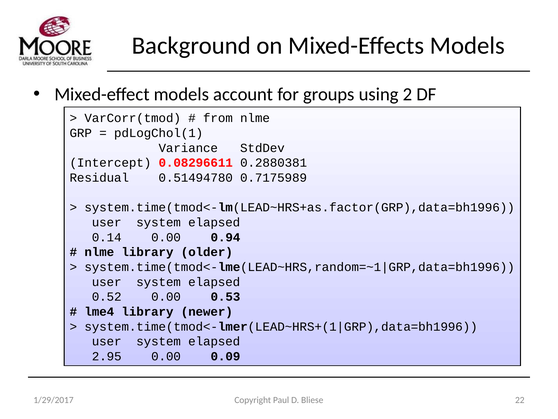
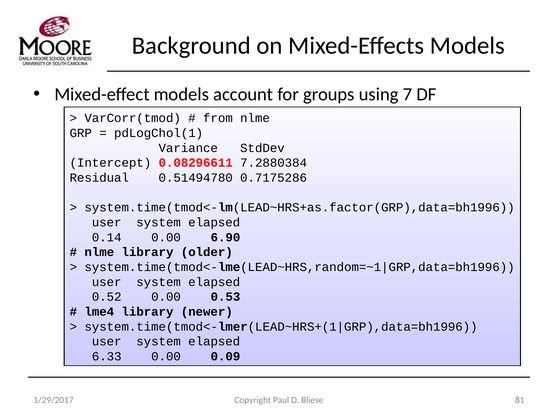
2: 2 -> 7
0.2880381: 0.2880381 -> 7.2880384
0.7175989: 0.7175989 -> 0.7175286
0.94: 0.94 -> 6.90
2.95: 2.95 -> 6.33
22: 22 -> 81
